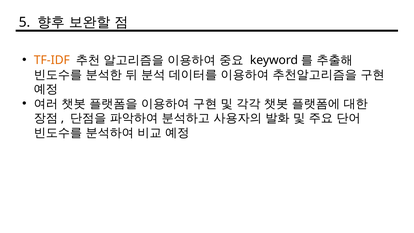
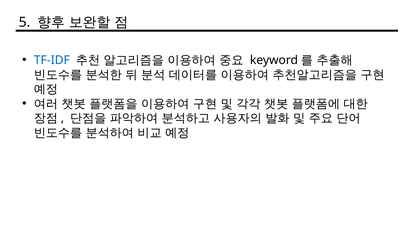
TF-IDF colour: orange -> blue
